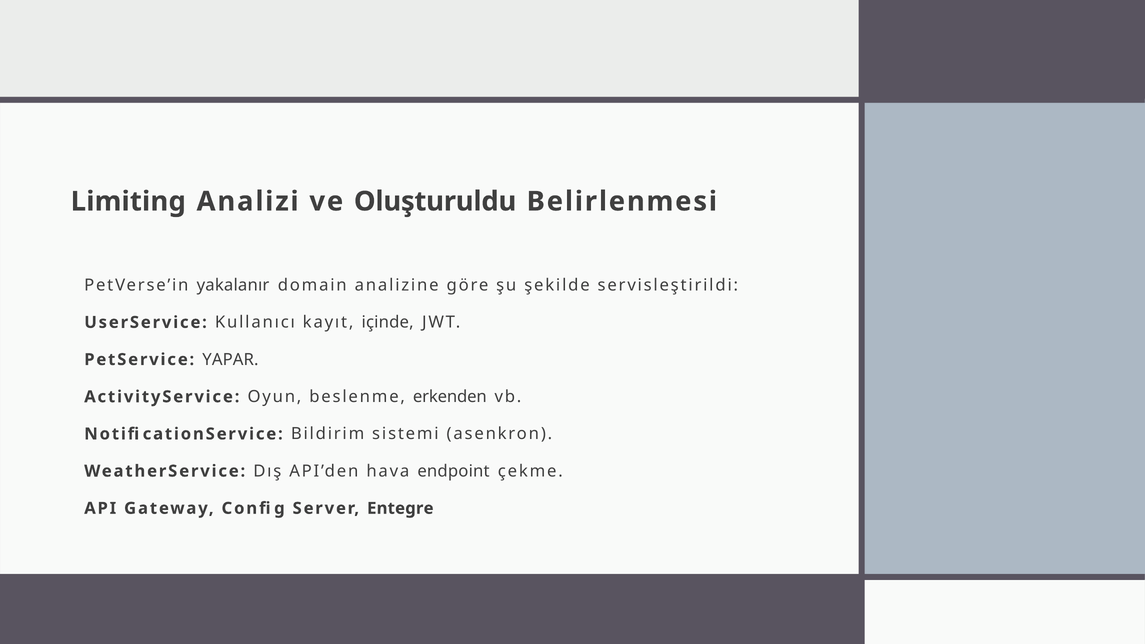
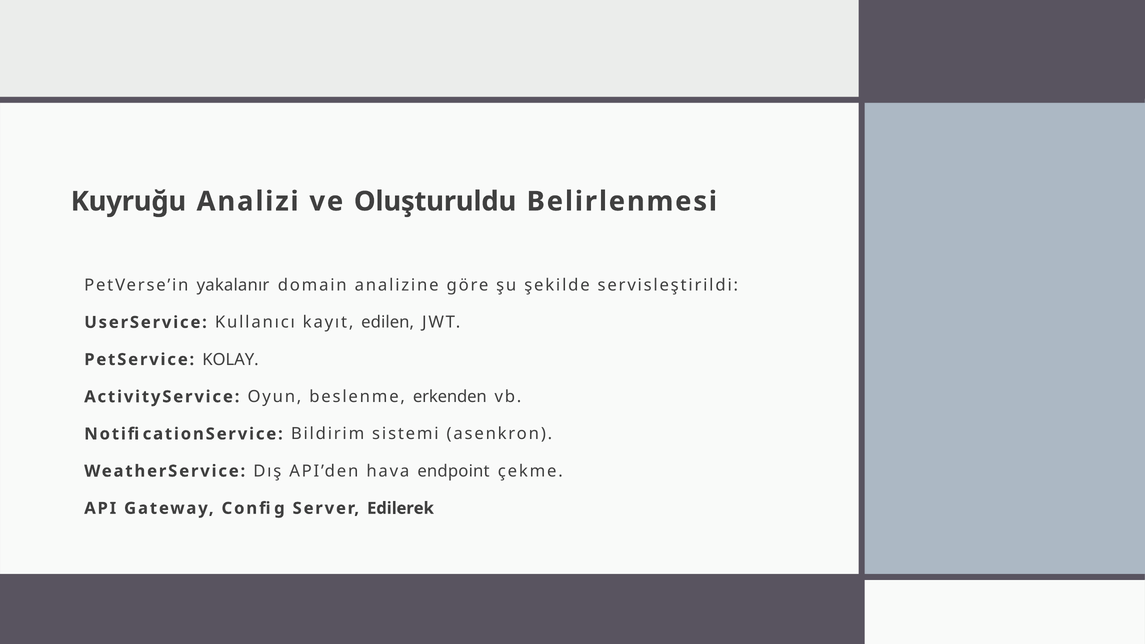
Limiting: Limiting -> Kuyruğu
içinde: içinde -> edilen
YAPAR: YAPAR -> KOLAY
Entegre: Entegre -> Edilerek
